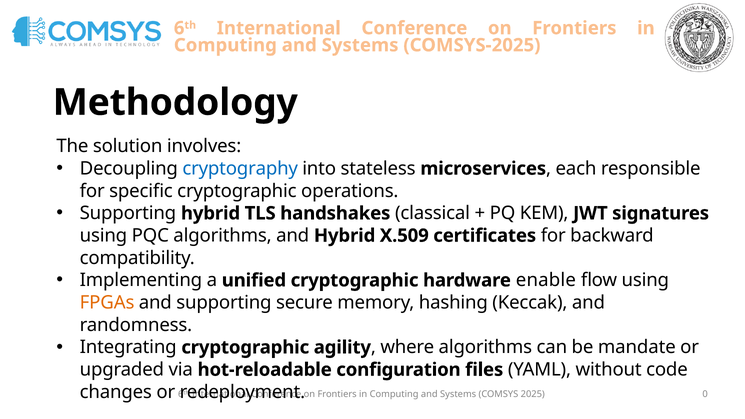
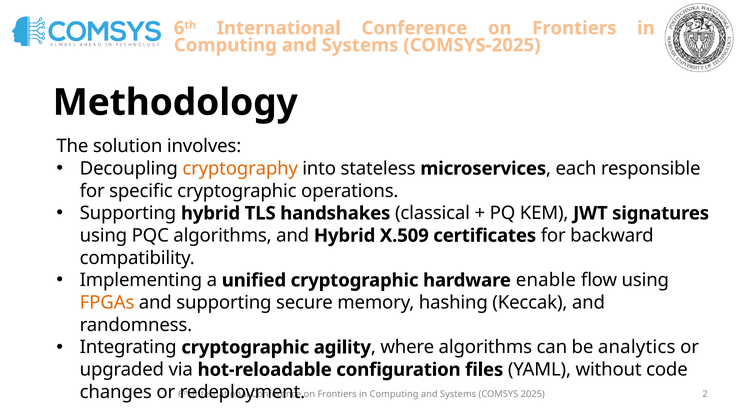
cryptography colour: blue -> orange
mandate: mandate -> analytics
0: 0 -> 2
